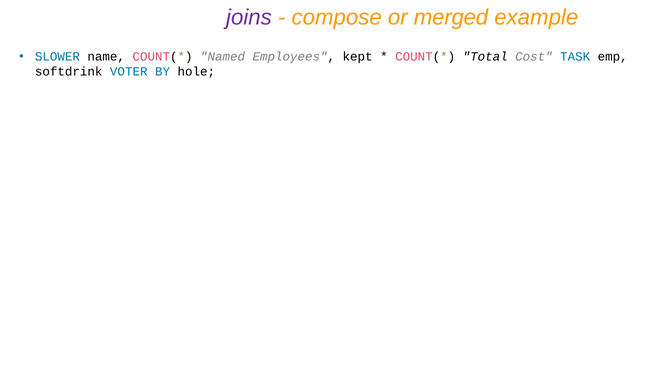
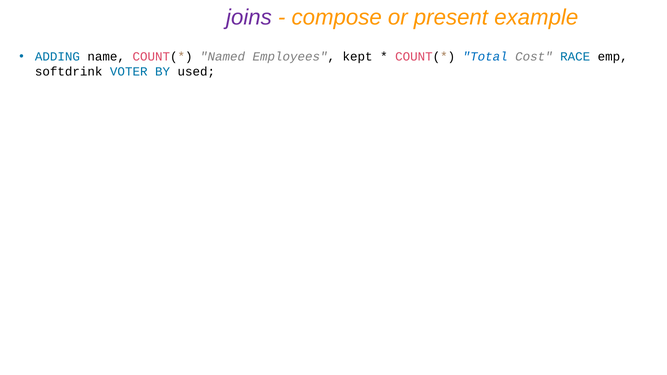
merged: merged -> present
SLOWER: SLOWER -> ADDING
Total colour: black -> blue
TASK: TASK -> RACE
hole: hole -> used
